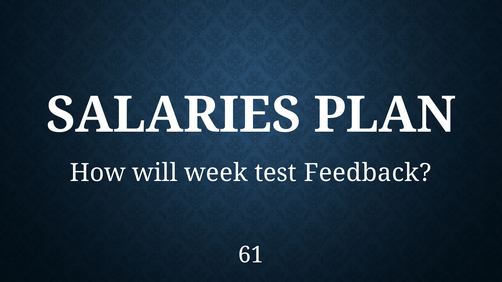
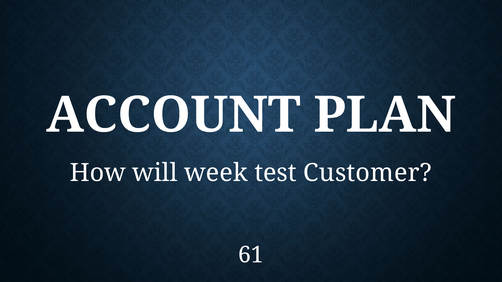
SALARIES: SALARIES -> ACCOUNT
Feedback: Feedback -> Customer
